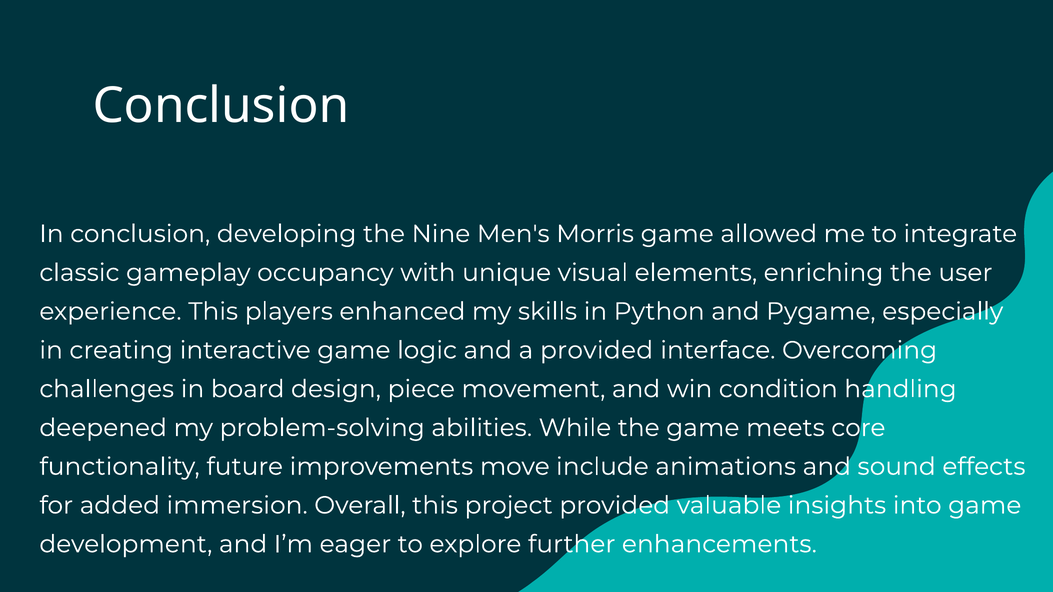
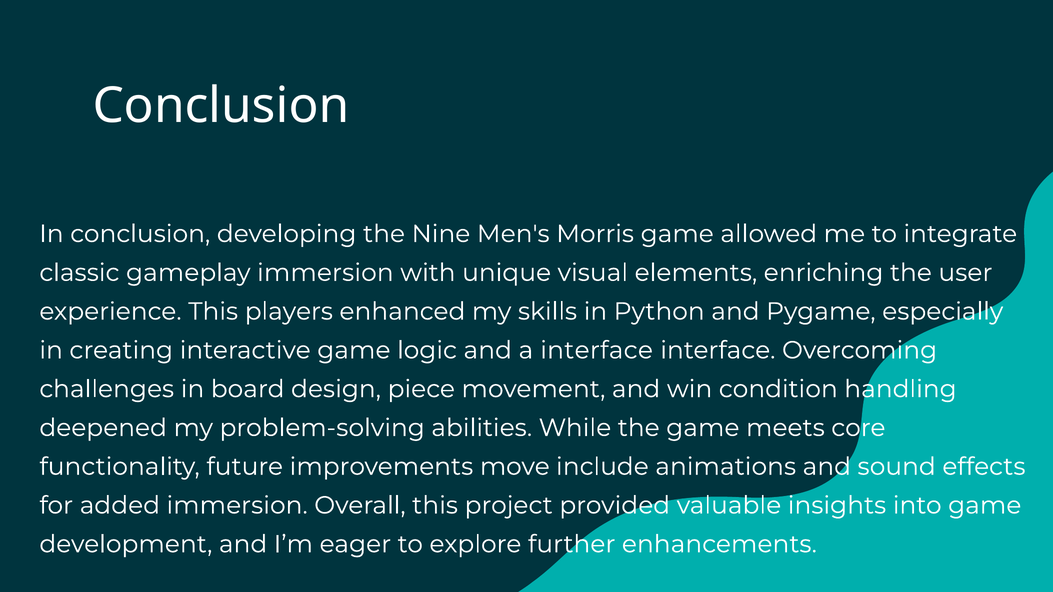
gameplay occupancy: occupancy -> immersion
a provided: provided -> interface
